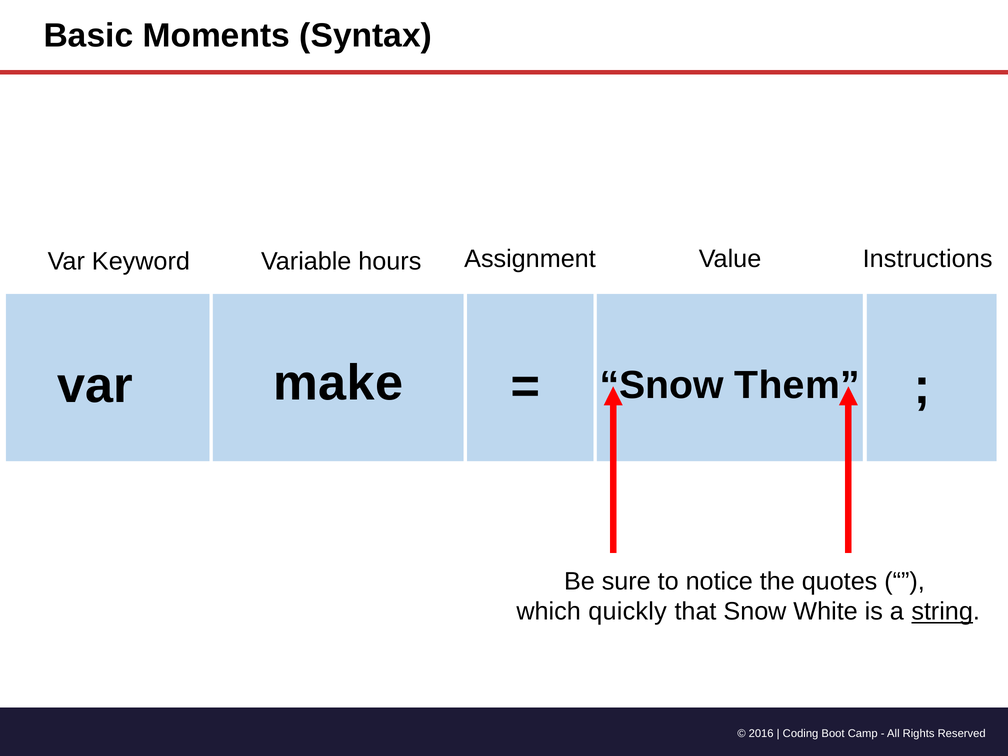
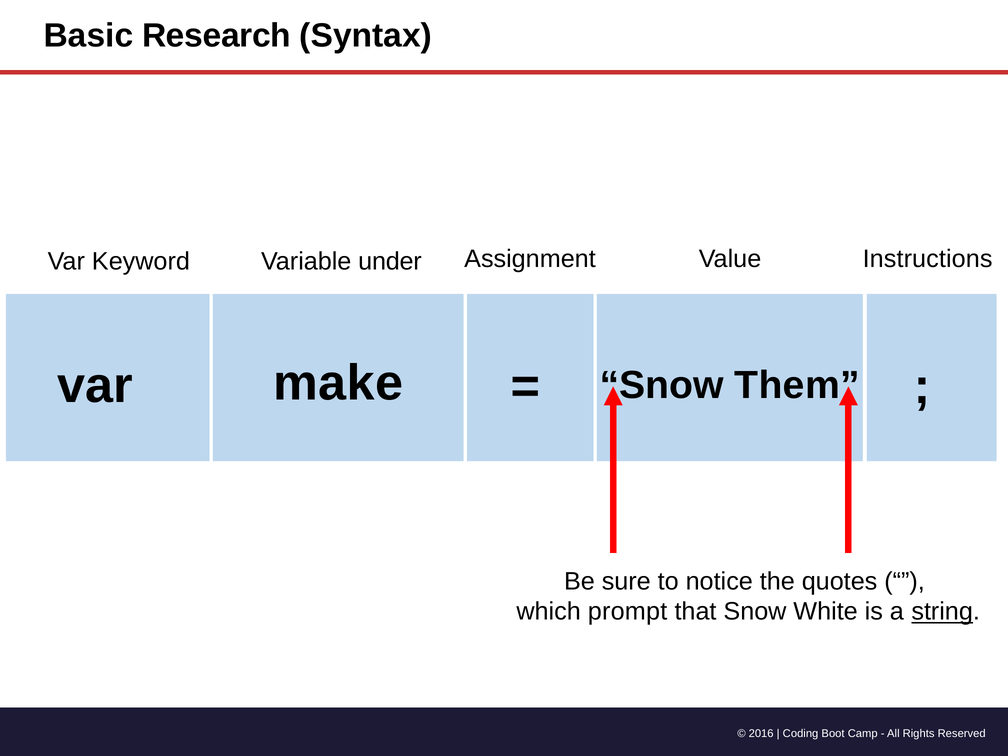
Moments: Moments -> Research
hours: hours -> under
quickly: quickly -> prompt
